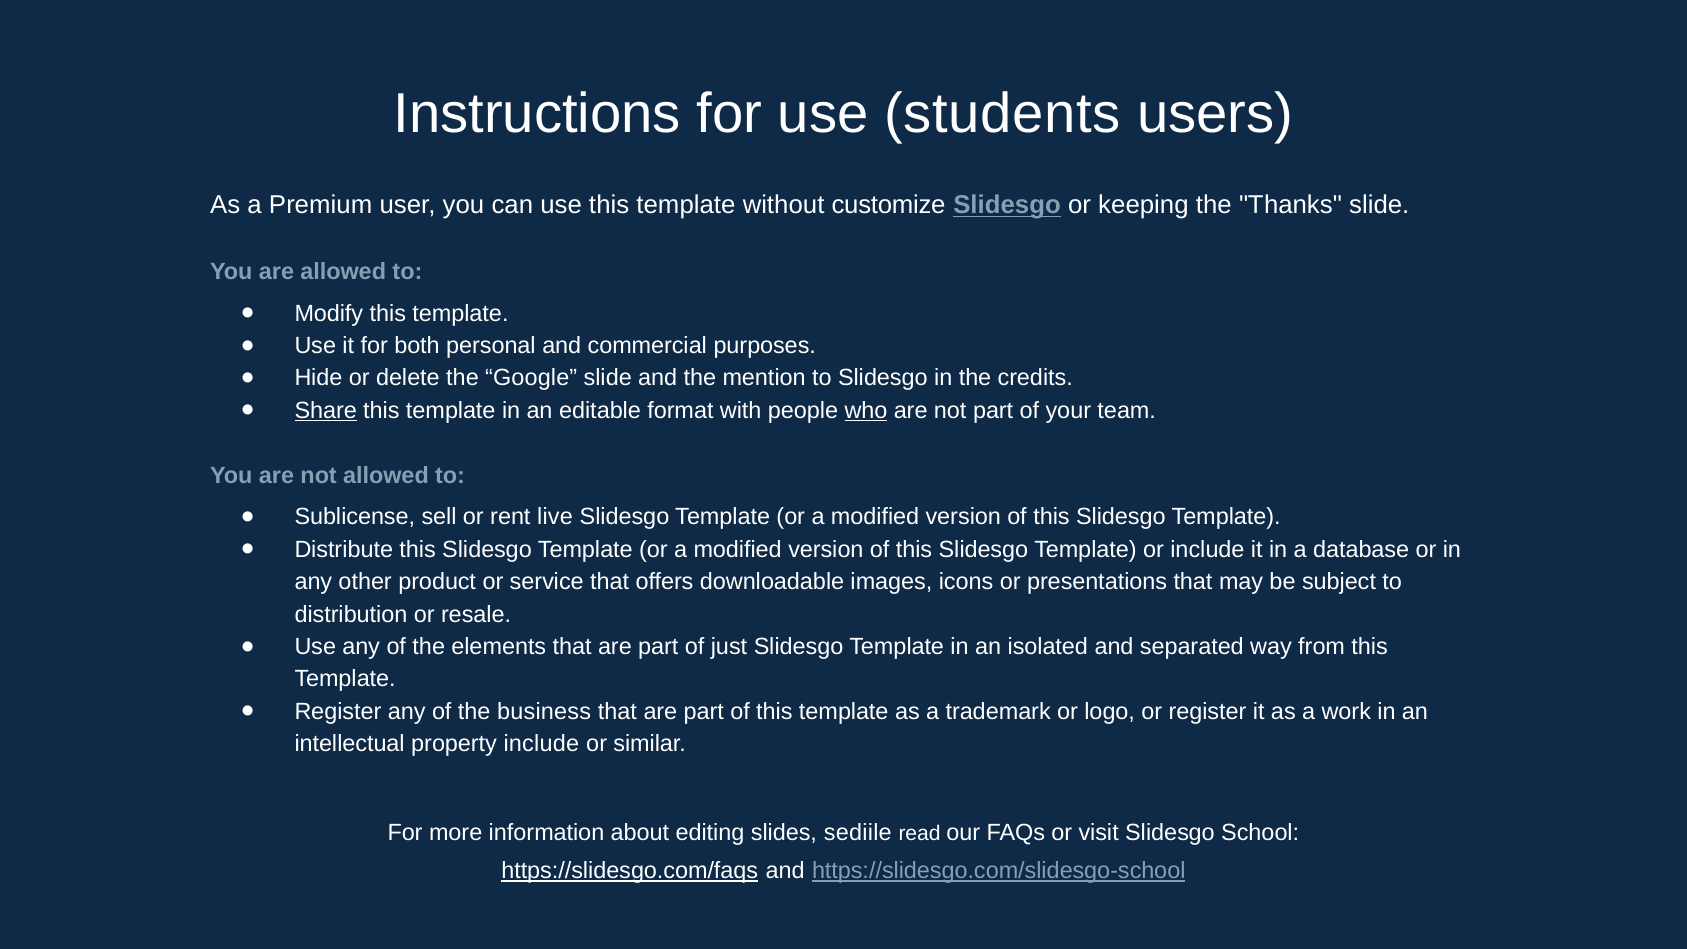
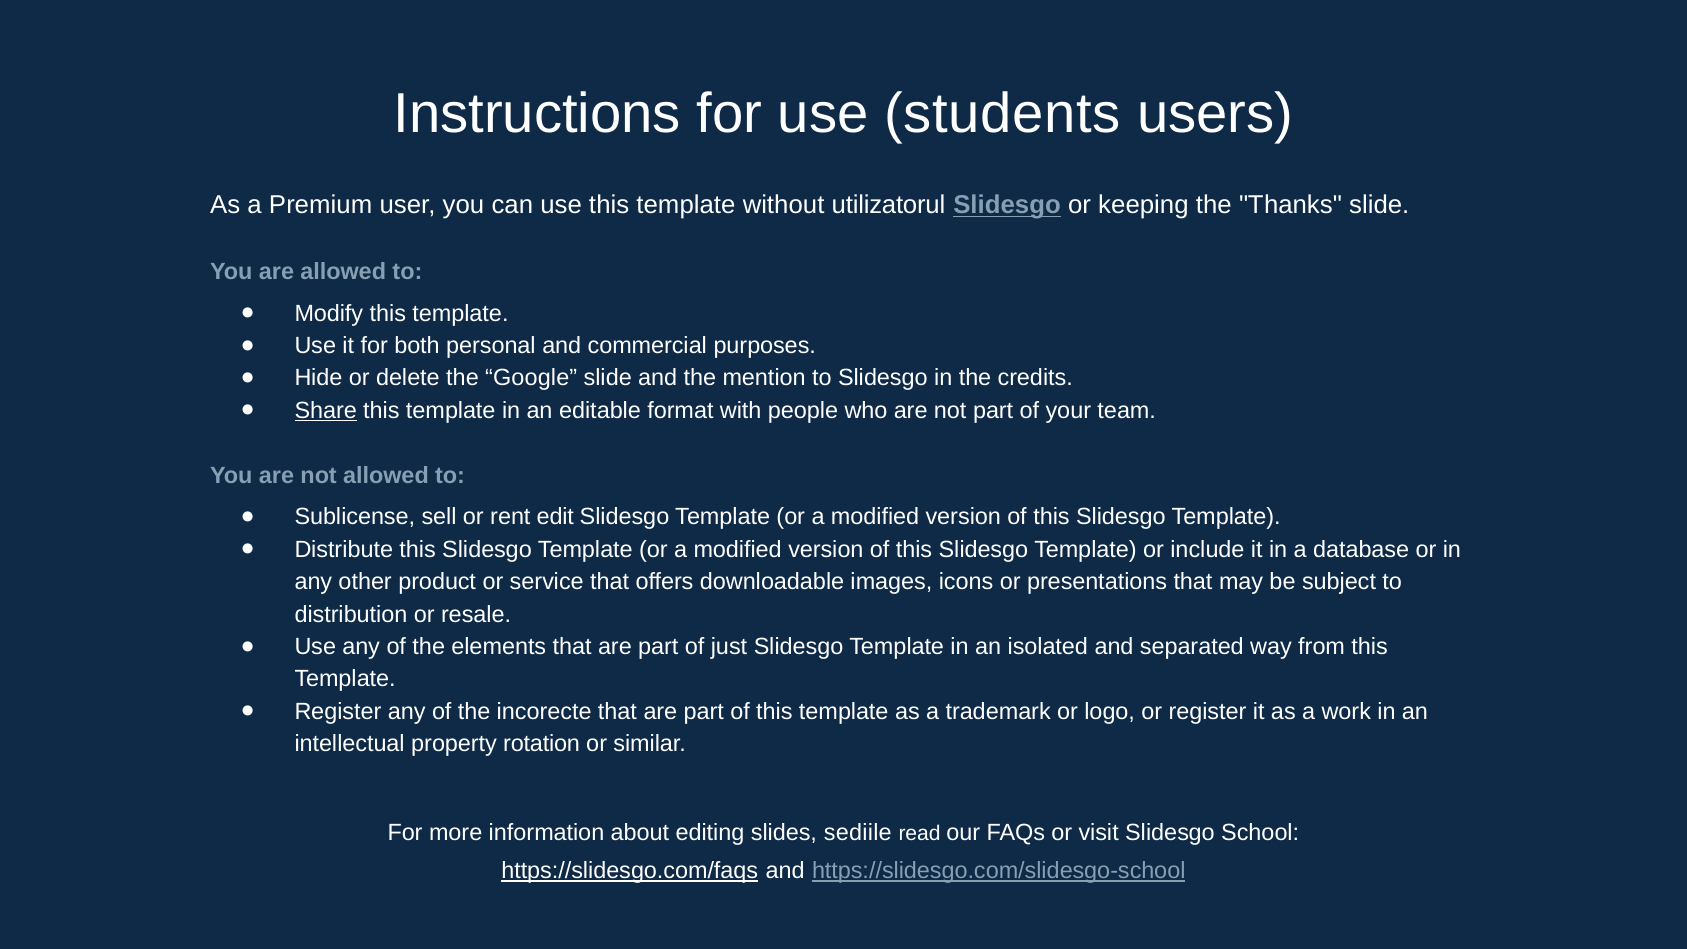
customize: customize -> utilizatorul
who underline: present -> none
live: live -> edit
business: business -> incorecte
property include: include -> rotation
